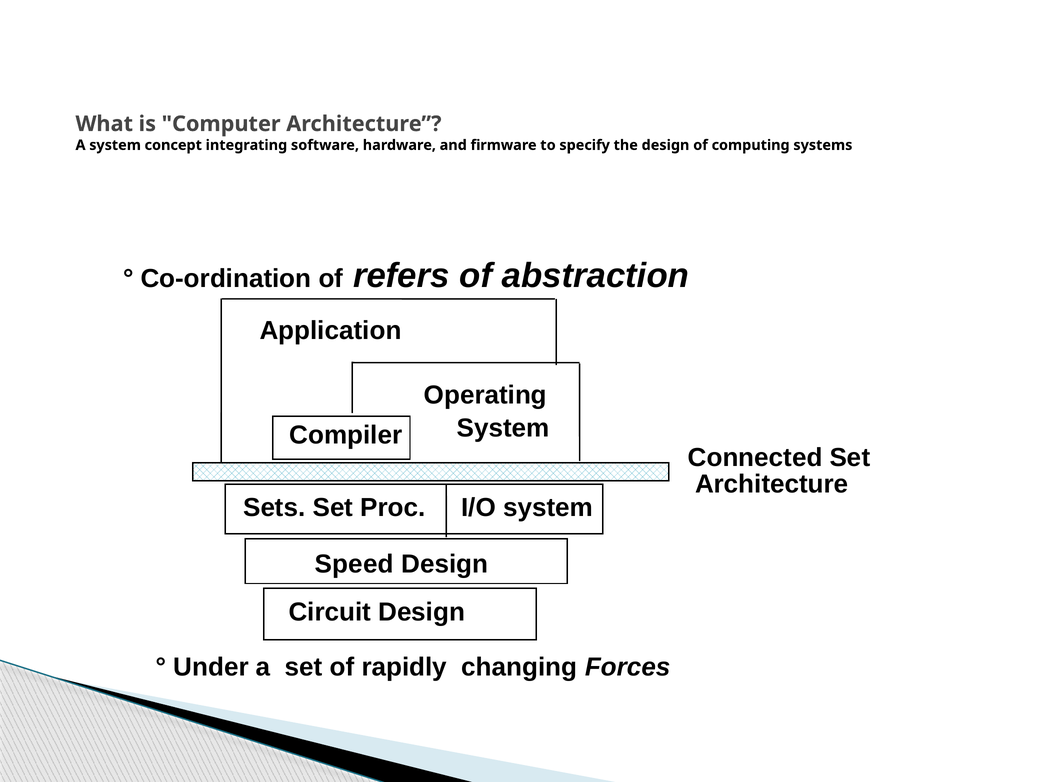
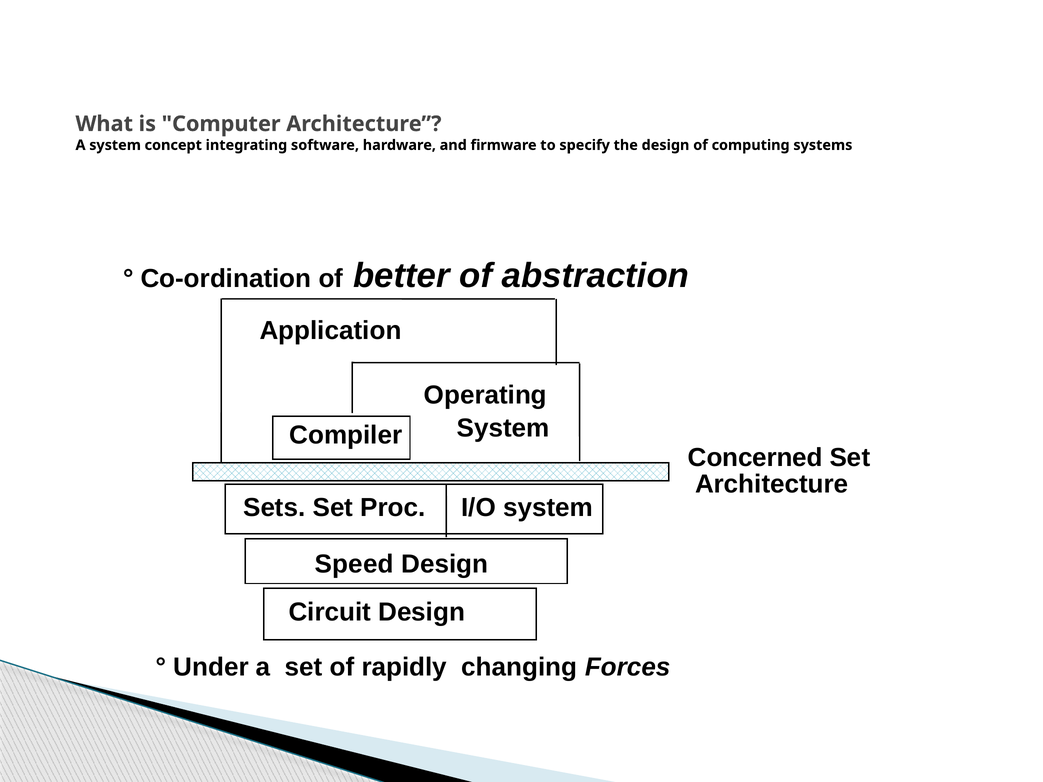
refers: refers -> better
Connected: Connected -> Concerned
